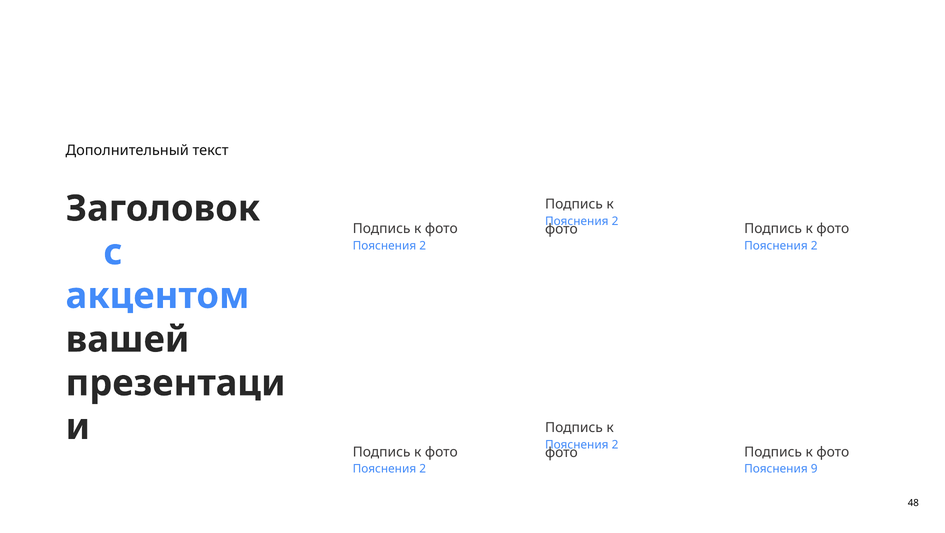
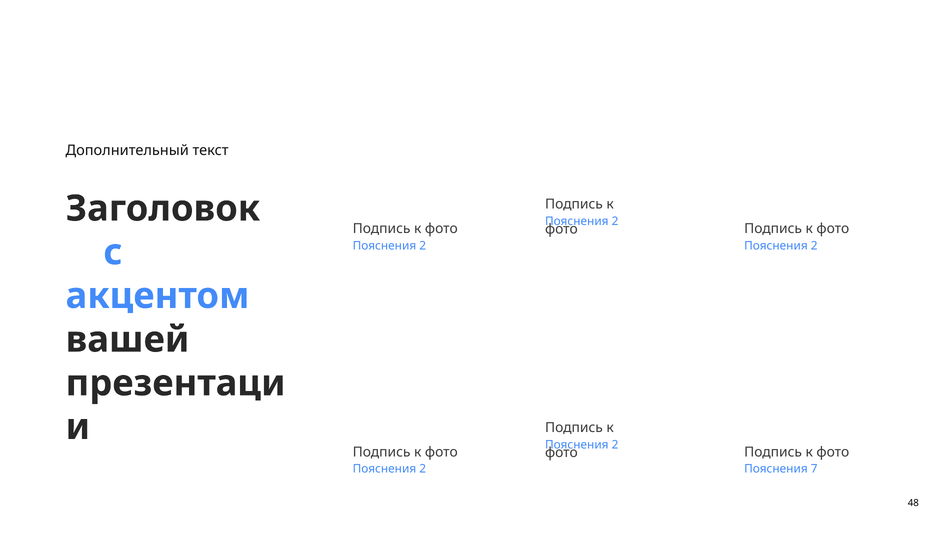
9: 9 -> 7
